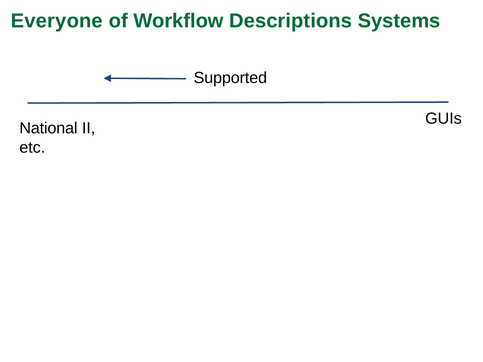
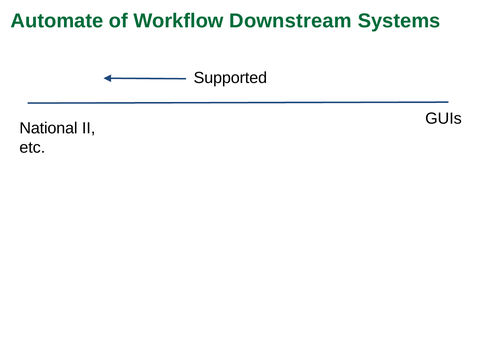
Everyone: Everyone -> Automate
Descriptions: Descriptions -> Downstream
